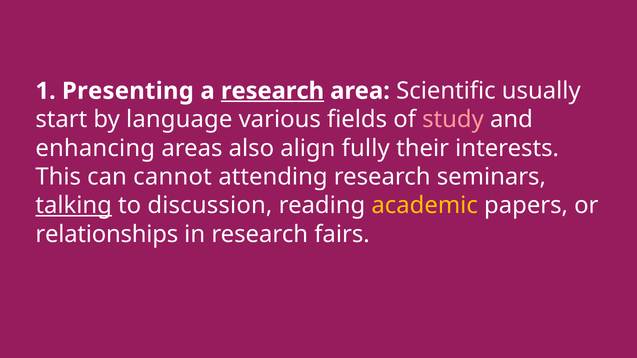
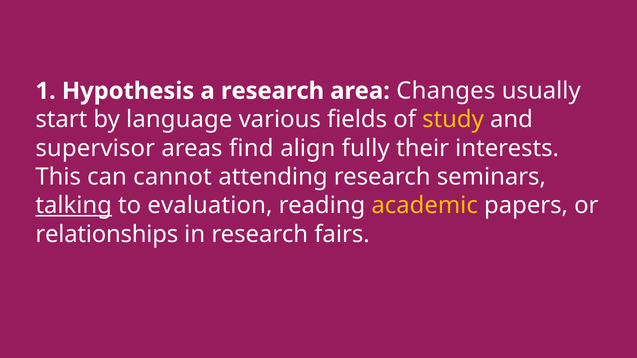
Presenting: Presenting -> Hypothesis
research at (272, 91) underline: present -> none
Scientific: Scientific -> Changes
study colour: pink -> yellow
enhancing: enhancing -> supervisor
also: also -> find
discussion: discussion -> evaluation
